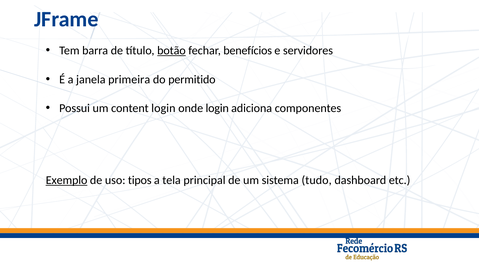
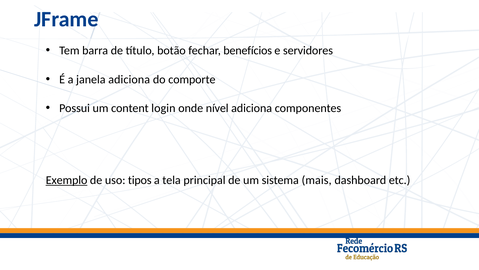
botão underline: present -> none
janela primeira: primeira -> adiciona
permitido: permitido -> comporte
onde login: login -> nível
tudo: tudo -> mais
